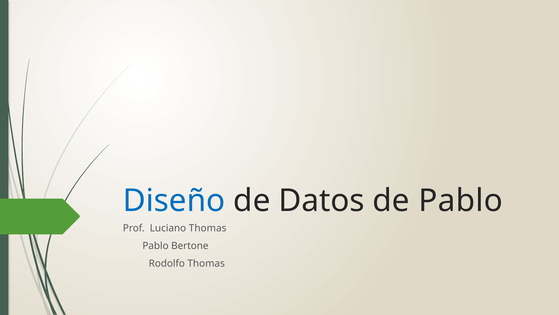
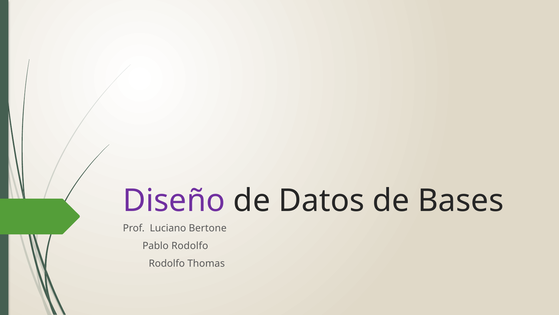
Diseño colour: blue -> purple
de Pablo: Pablo -> Bases
Luciano Thomas: Thomas -> Bertone
Pablo Bertone: Bertone -> Rodolfo
